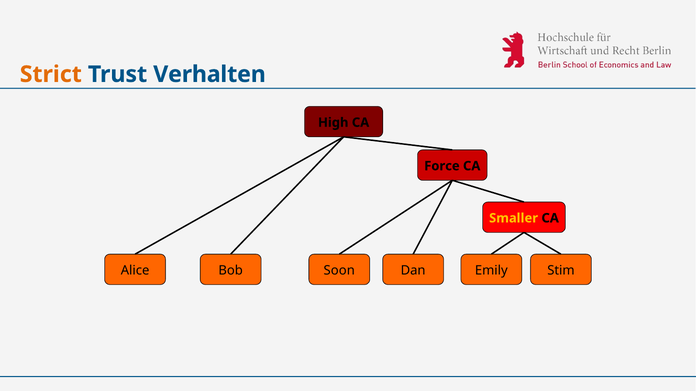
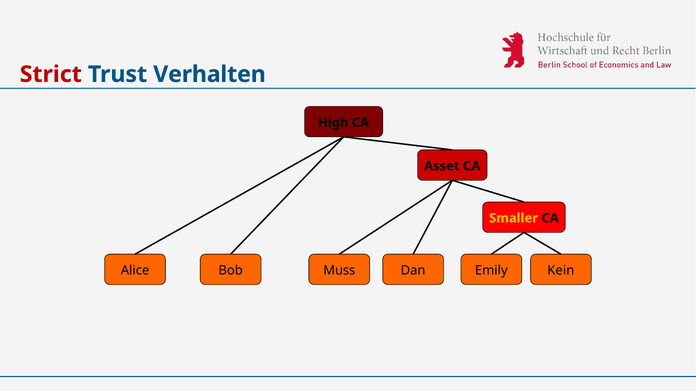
Strict colour: orange -> red
Force: Force -> Asset
Soon: Soon -> Muss
Stim: Stim -> Kein
